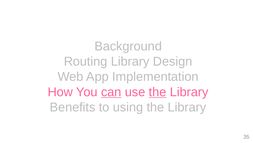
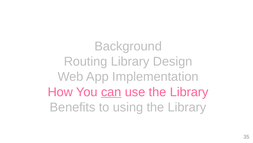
the at (158, 92) underline: present -> none
